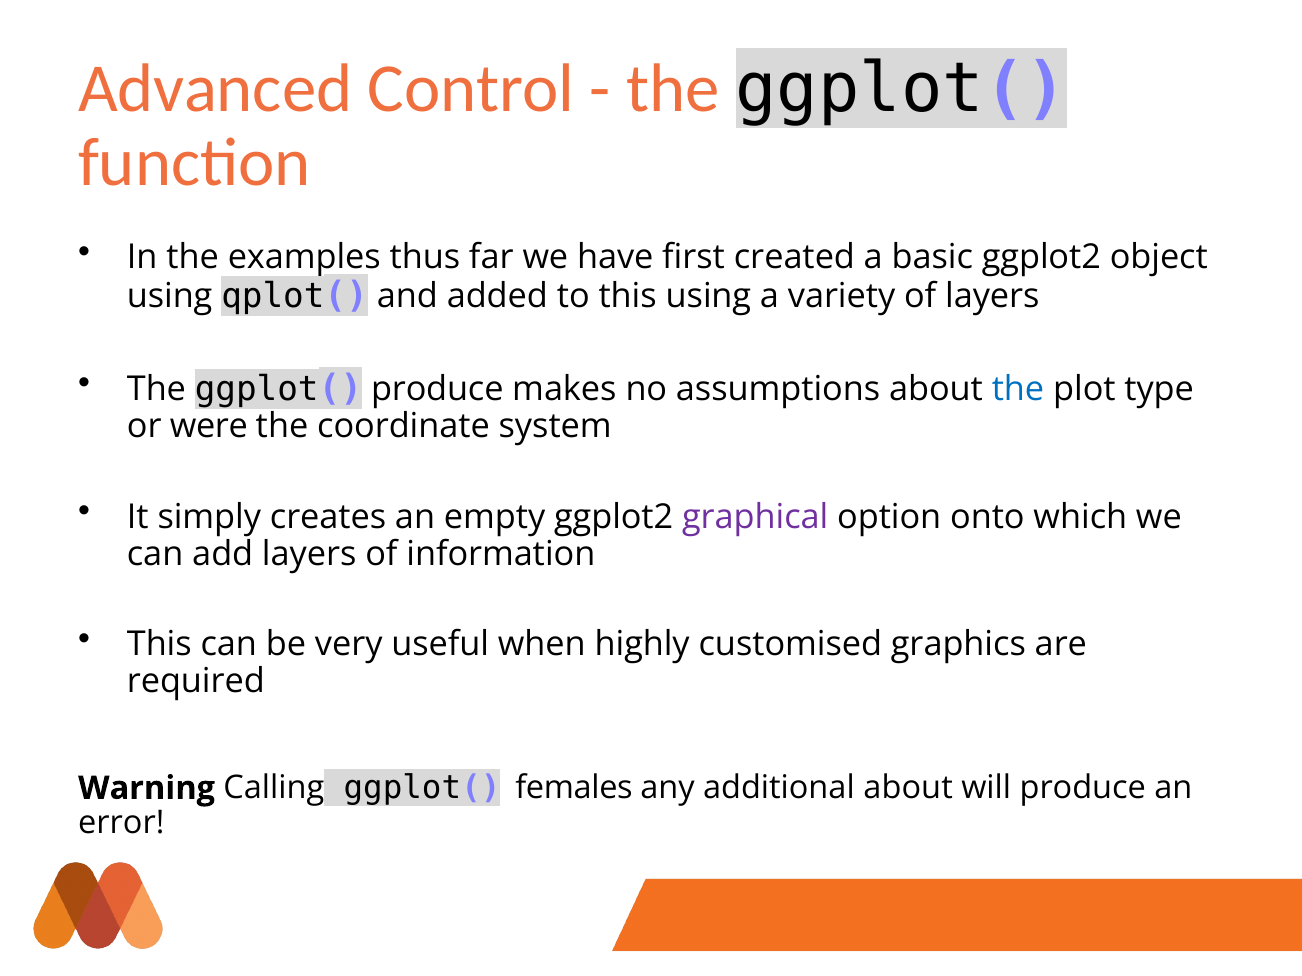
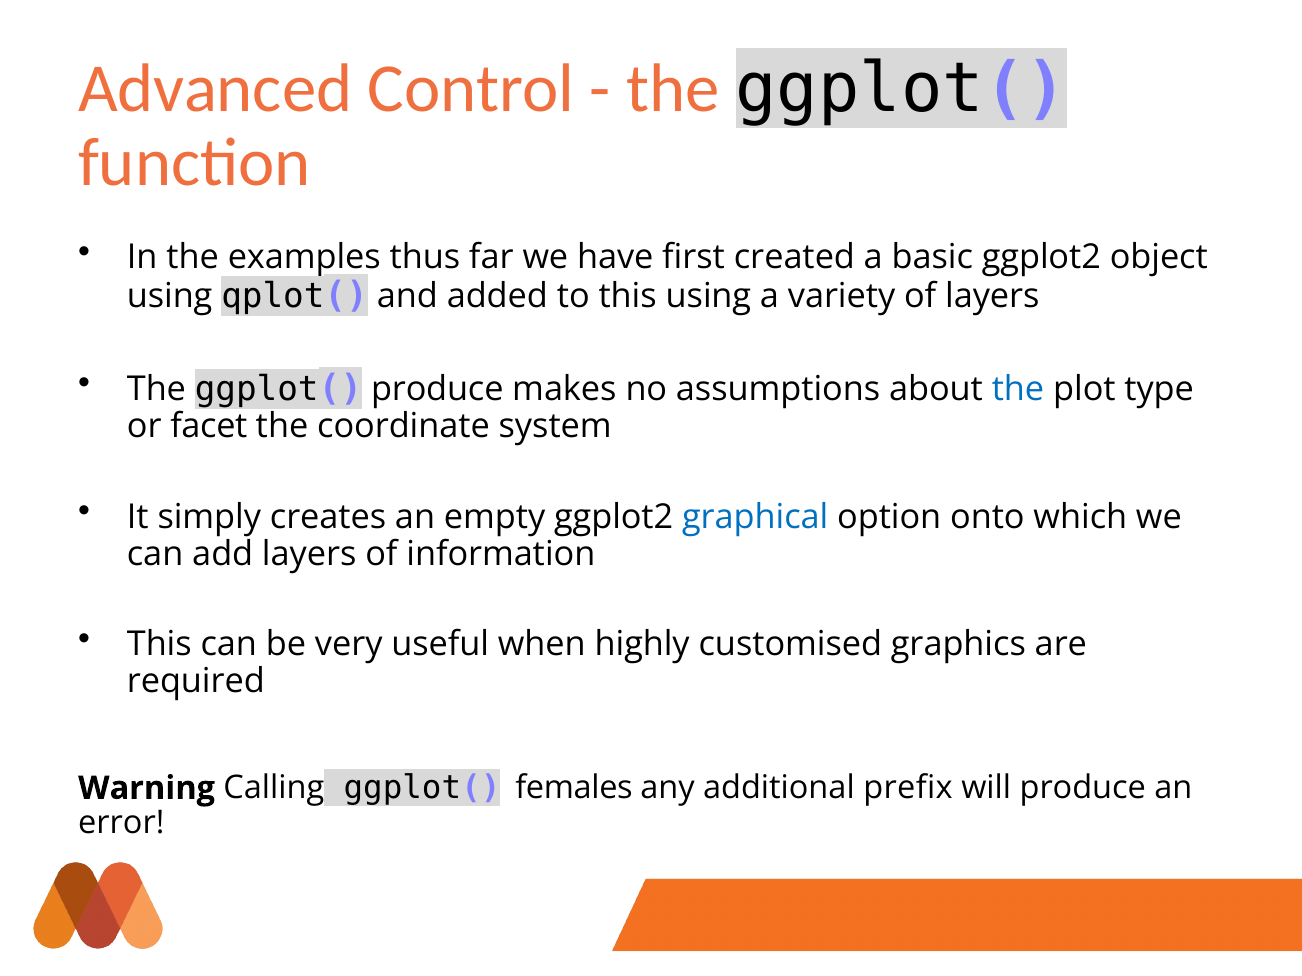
were: were -> facet
graphical colour: purple -> blue
additional about: about -> prefix
